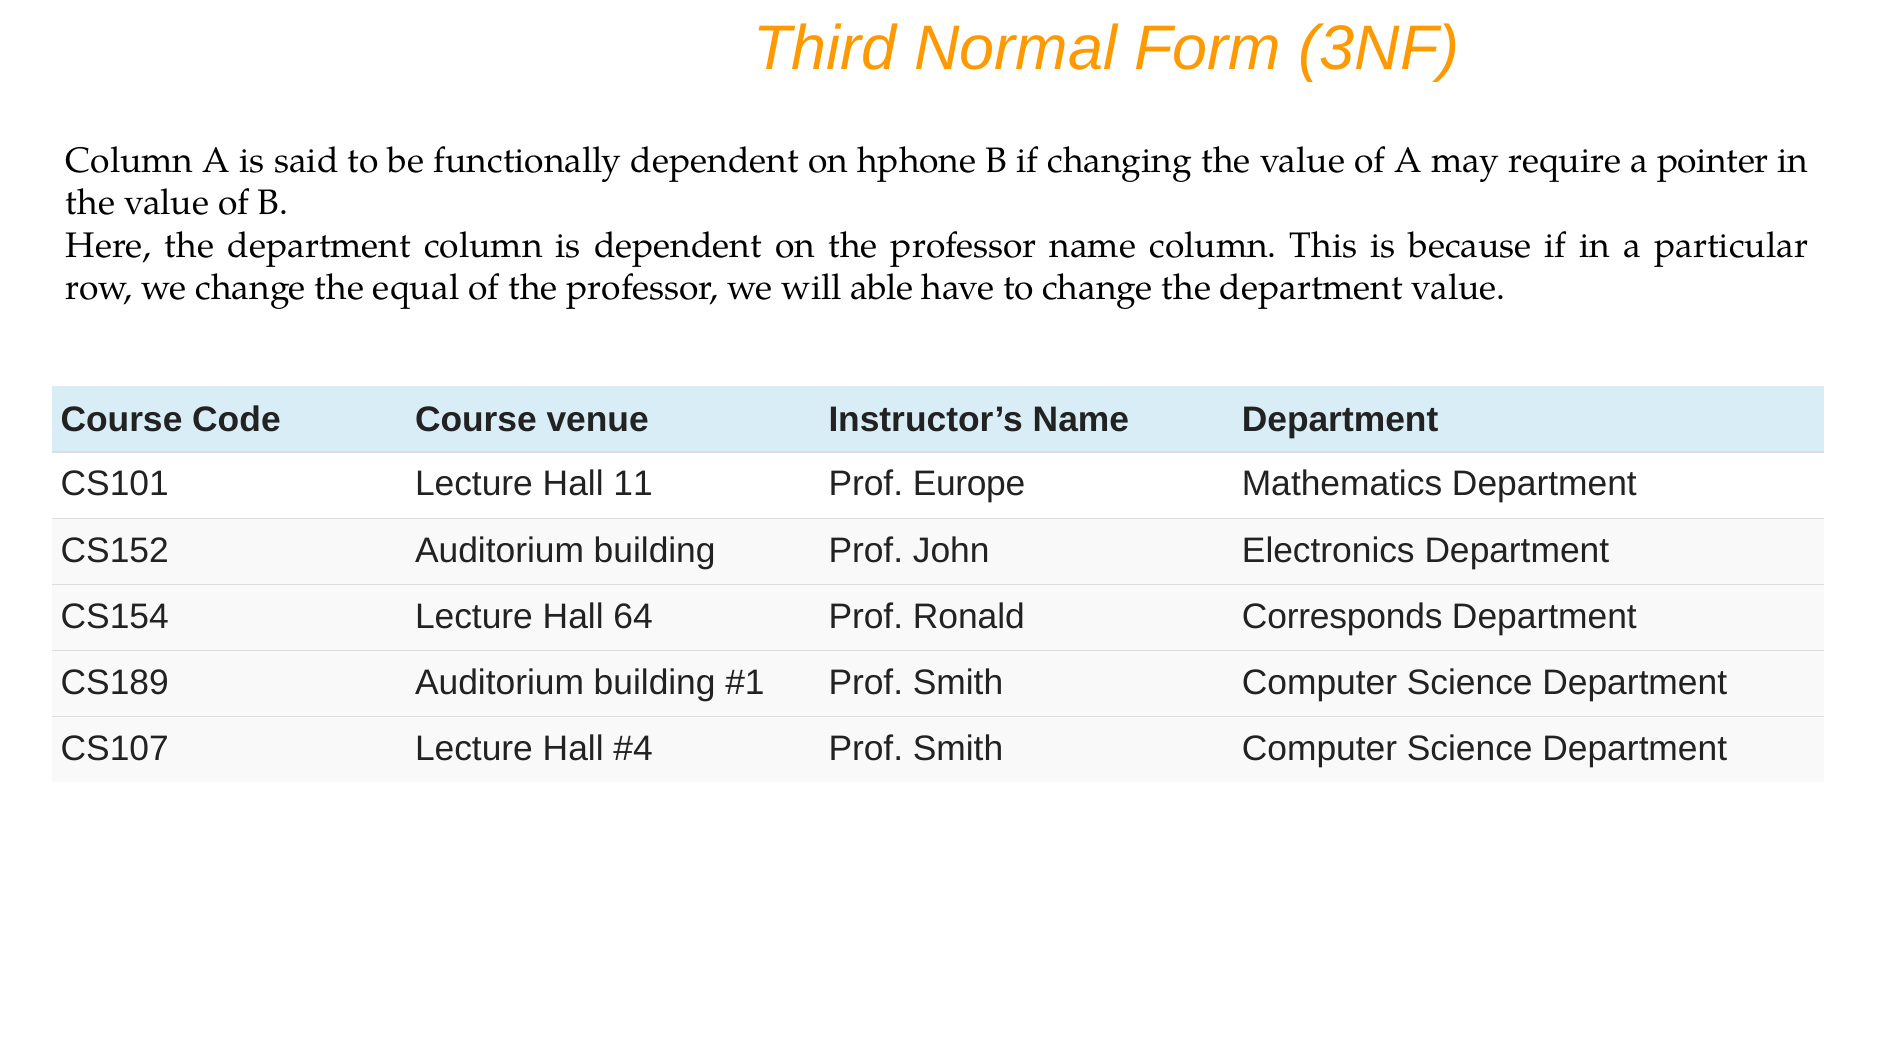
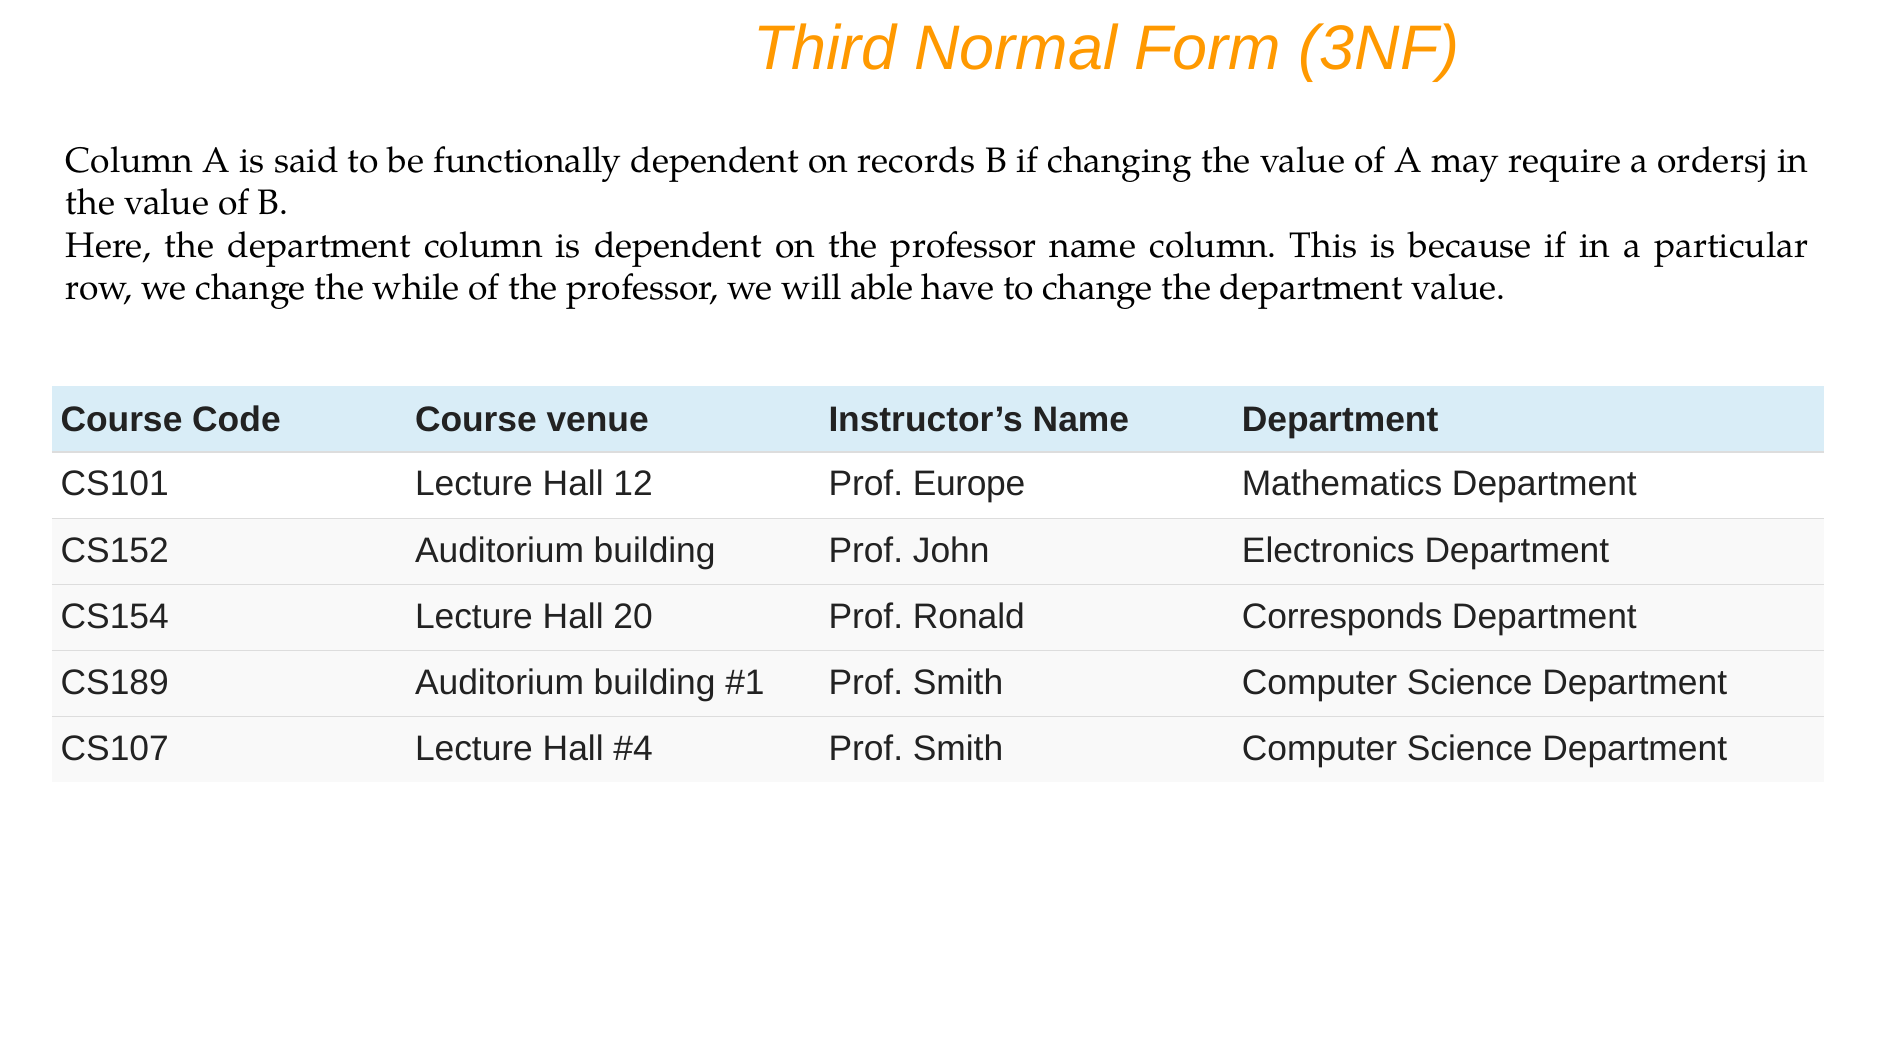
hphone: hphone -> records
pointer: pointer -> ordersj
equal: equal -> while
11: 11 -> 12
64: 64 -> 20
